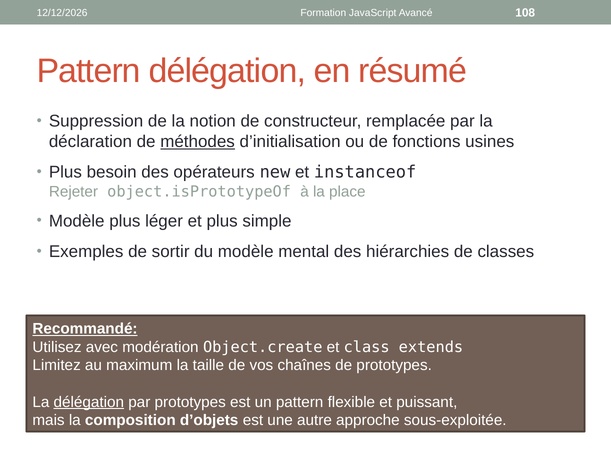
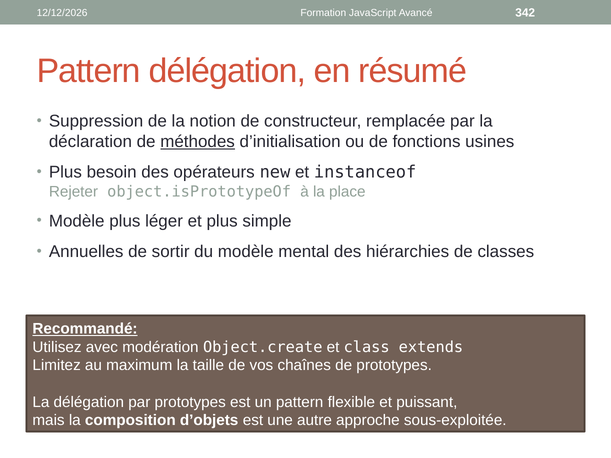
108: 108 -> 342
Exemples: Exemples -> Annuelles
délégation at (89, 402) underline: present -> none
